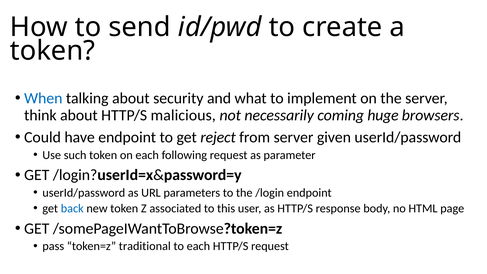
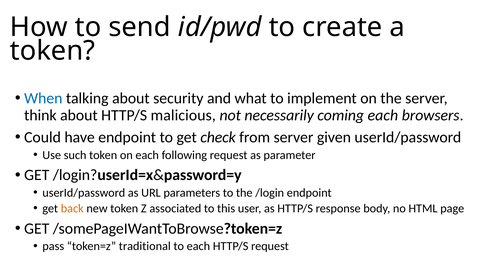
coming huge: huge -> each
reject: reject -> check
back colour: blue -> orange
